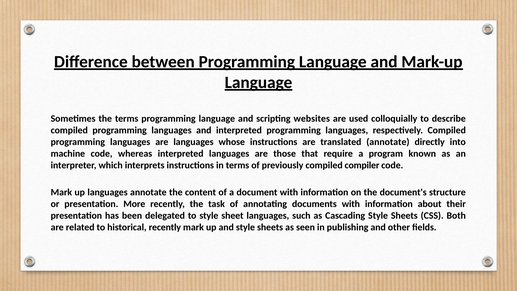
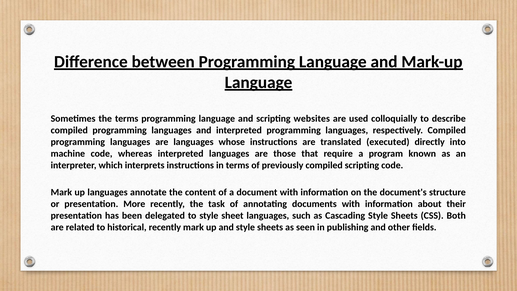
translated annotate: annotate -> executed
compiled compiler: compiler -> scripting
